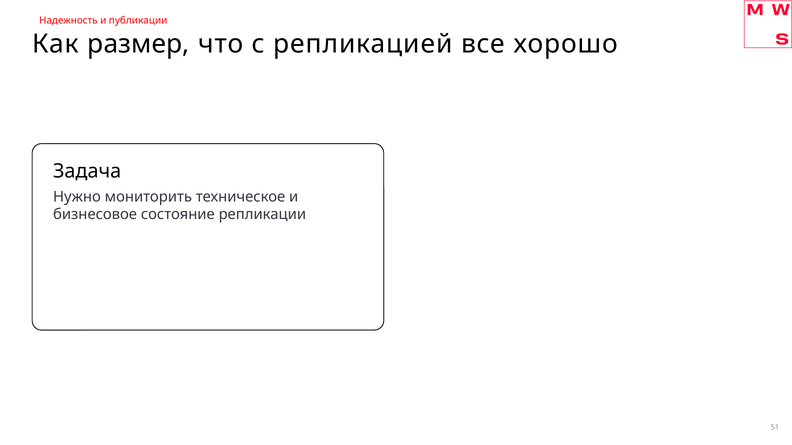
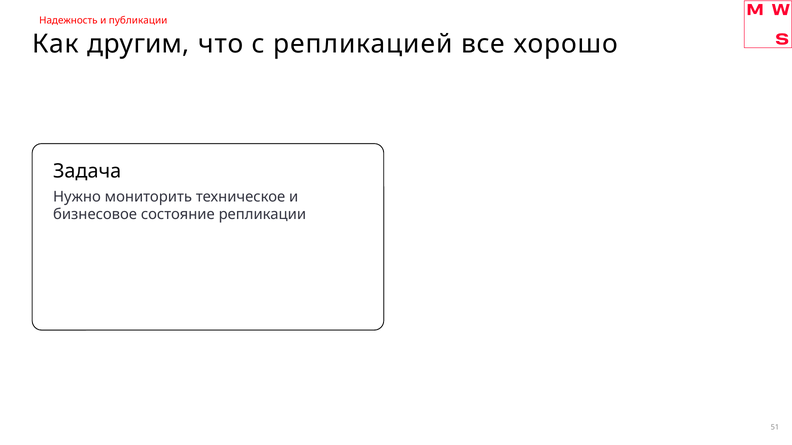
размер: размер -> другим
